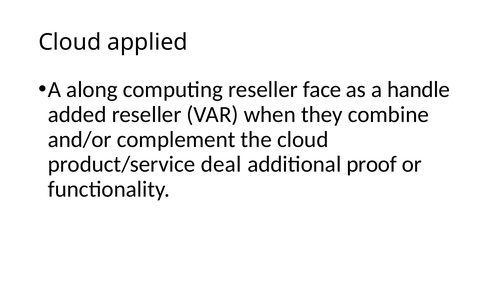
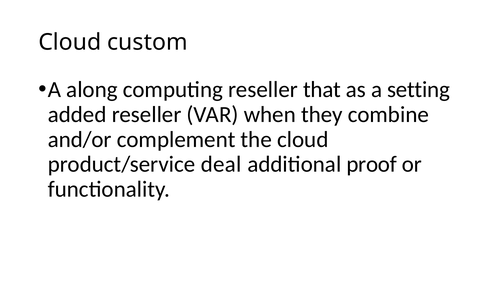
applied: applied -> custom
face: face -> that
handle: handle -> setting
